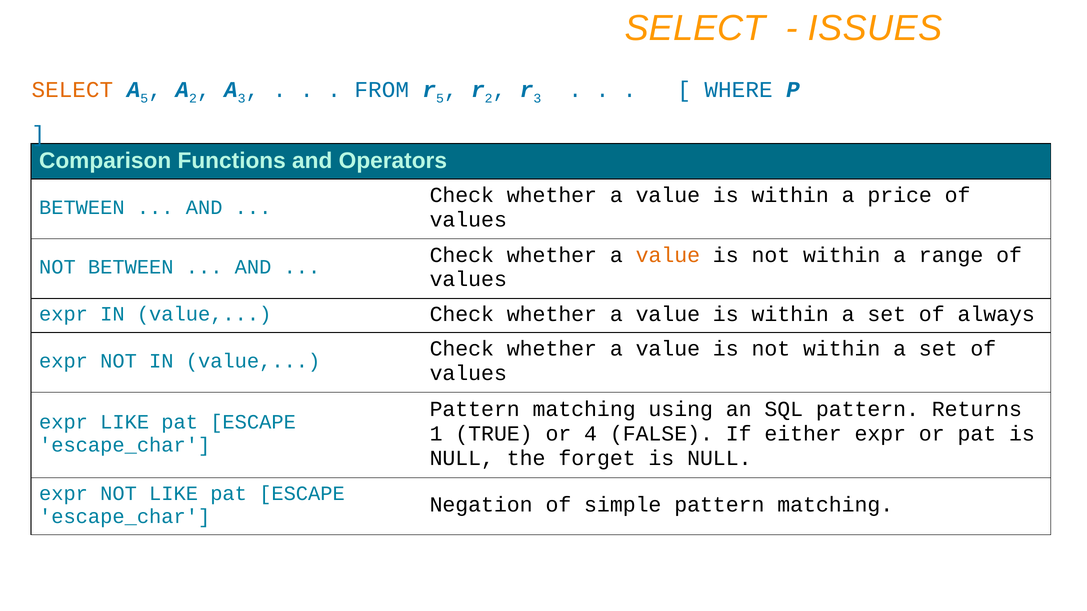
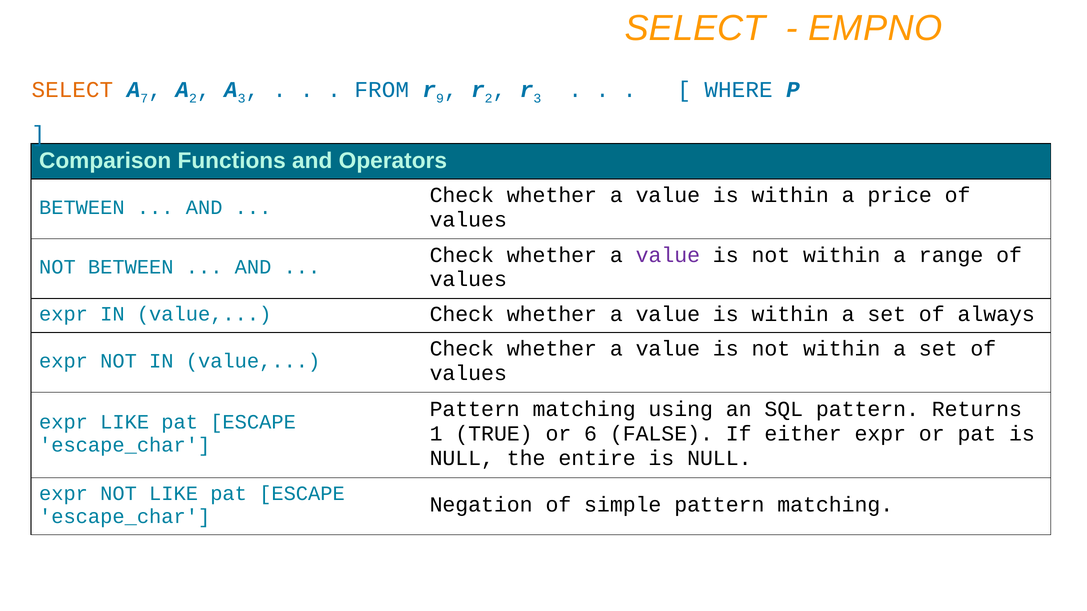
ISSUES: ISSUES -> EMPNO
A 5: 5 -> 7
5 at (440, 99): 5 -> 9
value at (668, 255) colour: orange -> purple
4: 4 -> 6
forget: forget -> entire
